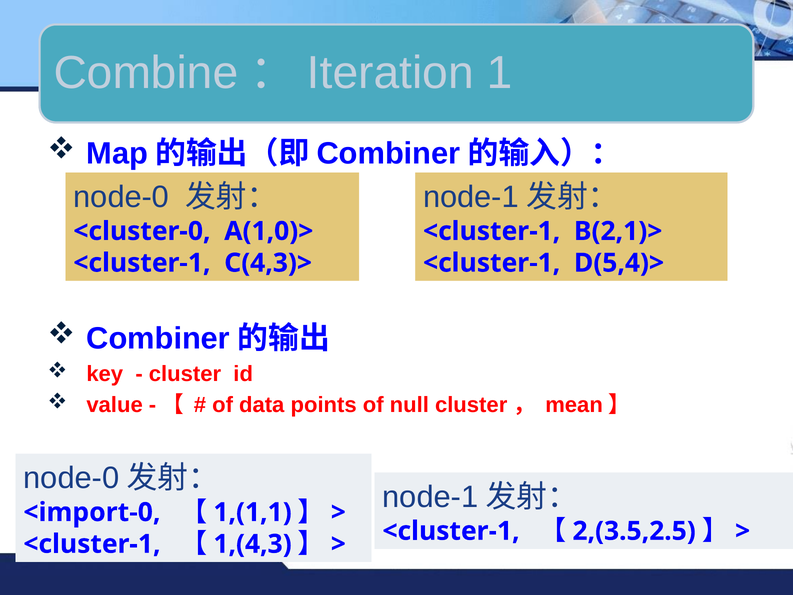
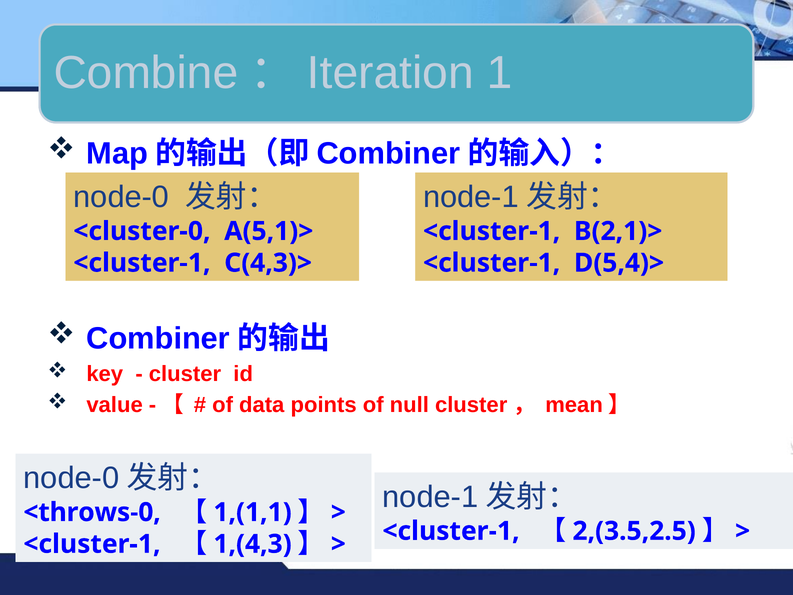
A(1,0)>: A(1,0)> -> A(5,1)>
<import-0: <import-0 -> <throws-0
